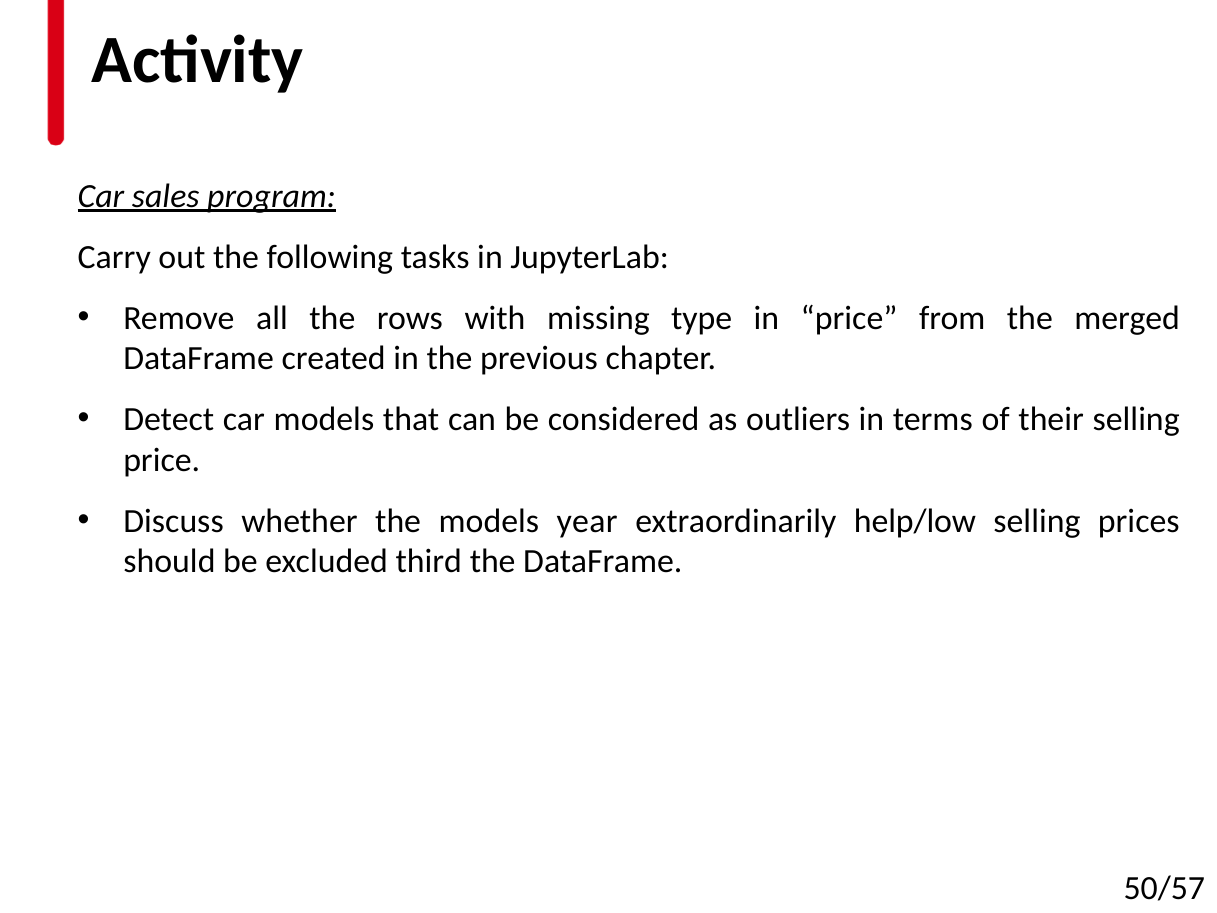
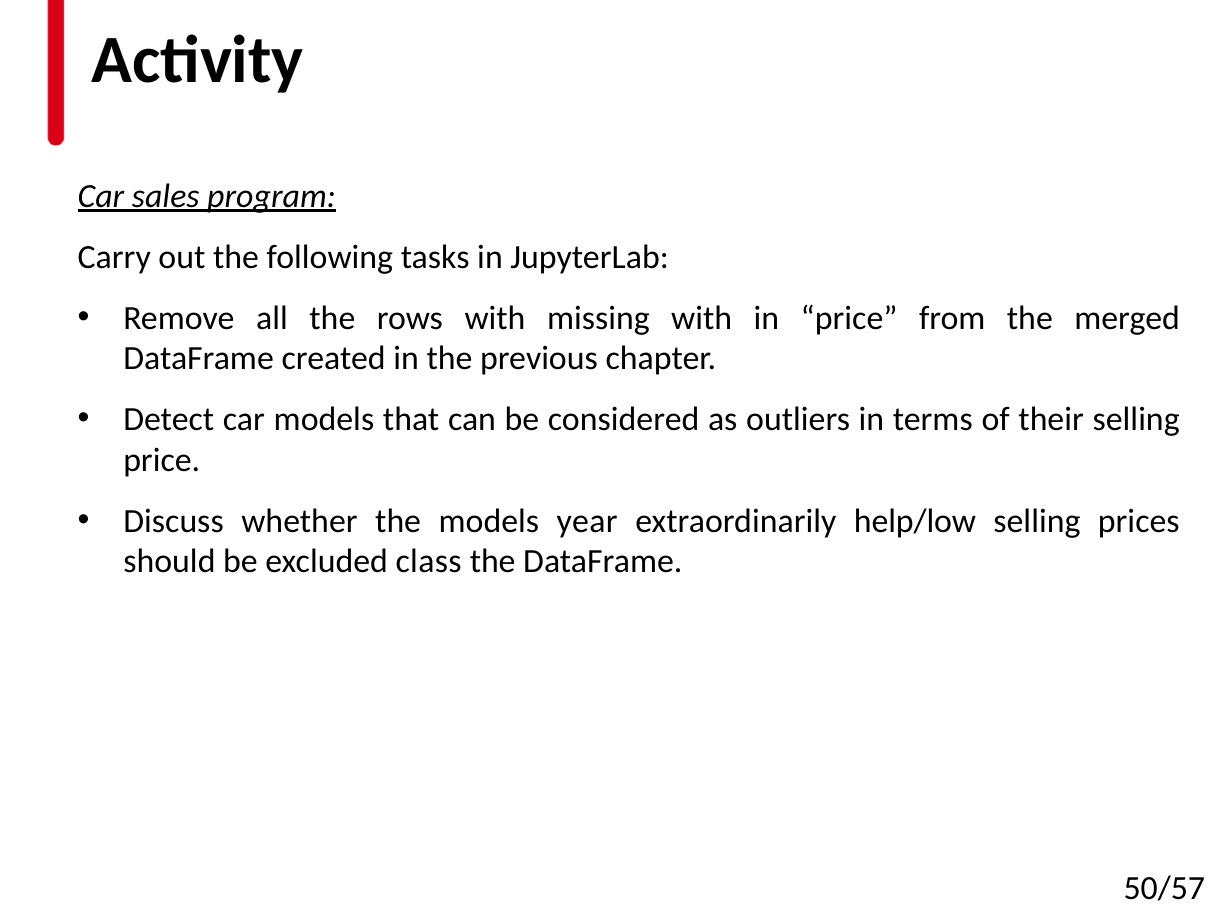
missing type: type -> with
third: third -> class
